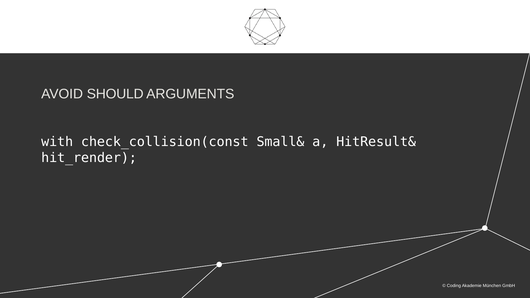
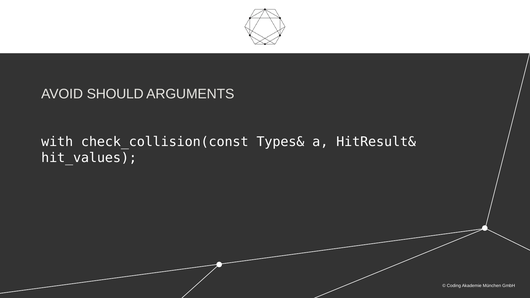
Small&: Small& -> Types&
hit_render: hit_render -> hit_values
